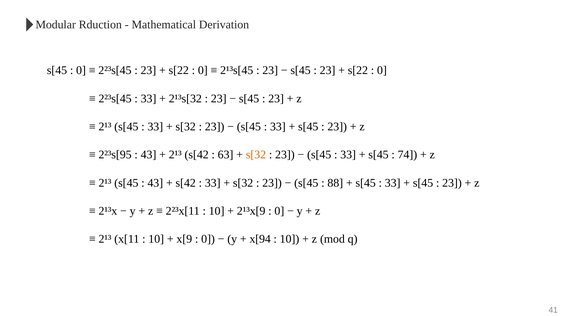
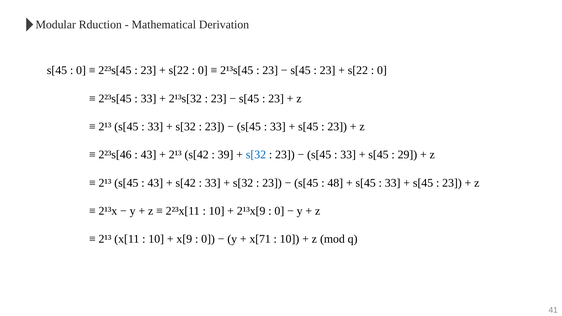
2²³s[95: 2²³s[95 -> 2²³s[46
63: 63 -> 39
s[32 at (256, 155) colour: orange -> blue
74: 74 -> 29
88: 88 -> 48
x[94: x[94 -> x[71
